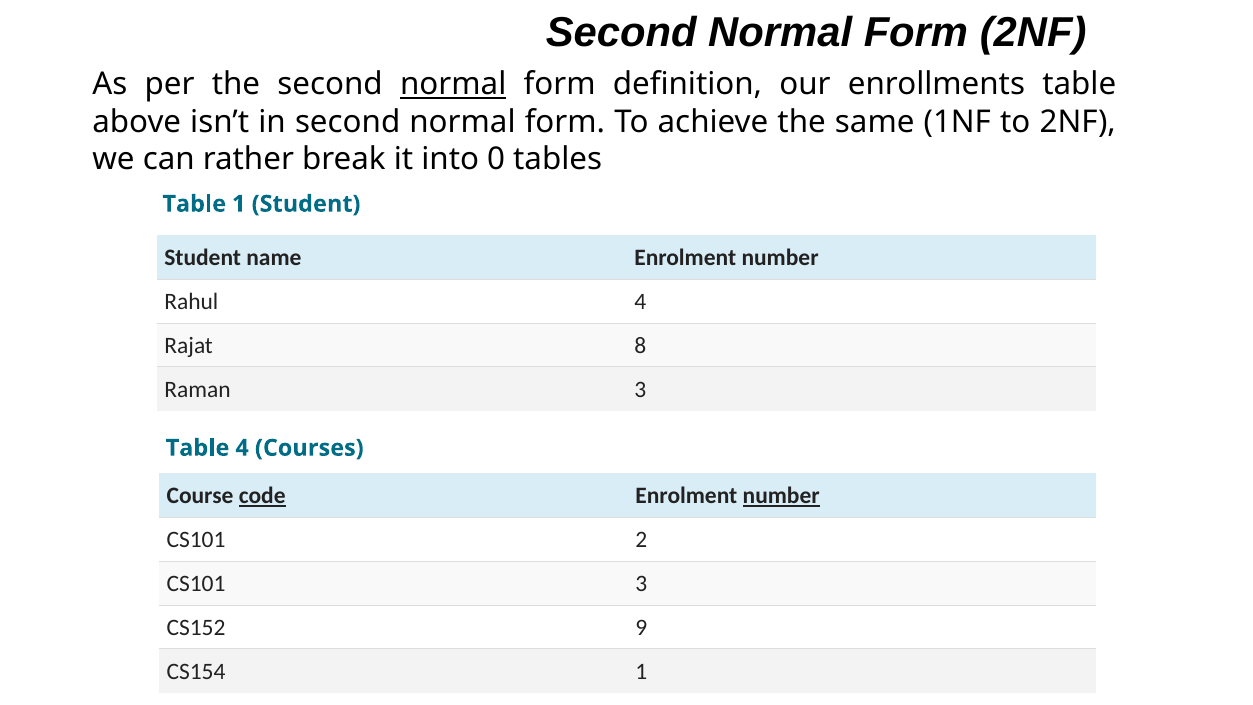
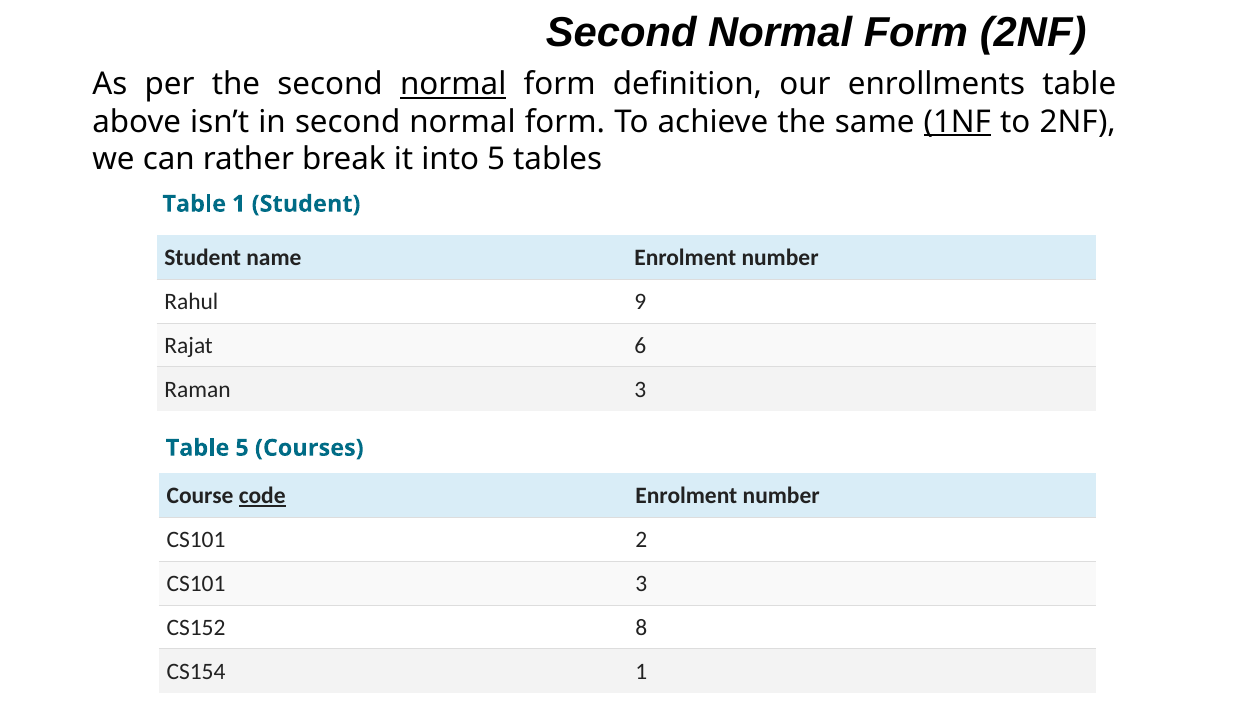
1NF underline: none -> present
into 0: 0 -> 5
Rahul 4: 4 -> 9
8: 8 -> 6
Table 4: 4 -> 5
number at (781, 496) underline: present -> none
9: 9 -> 8
